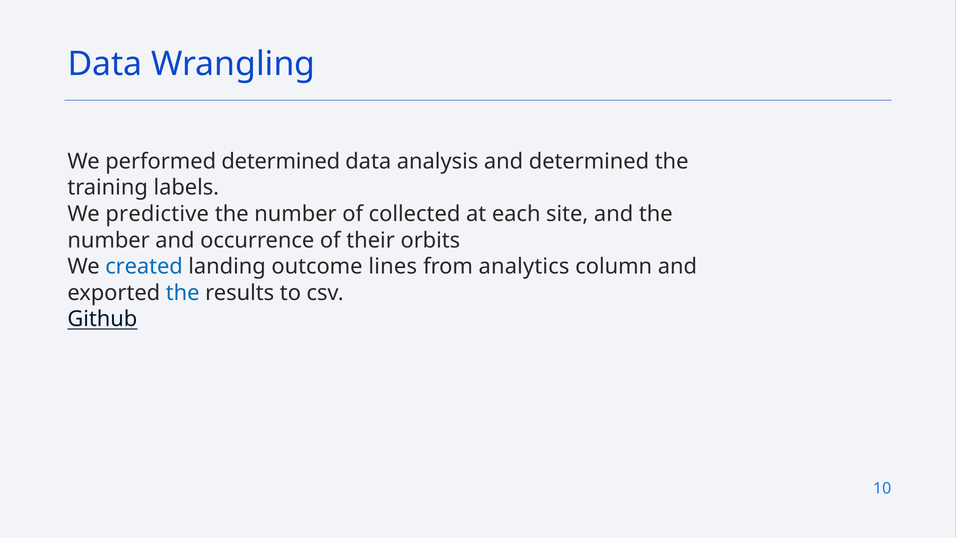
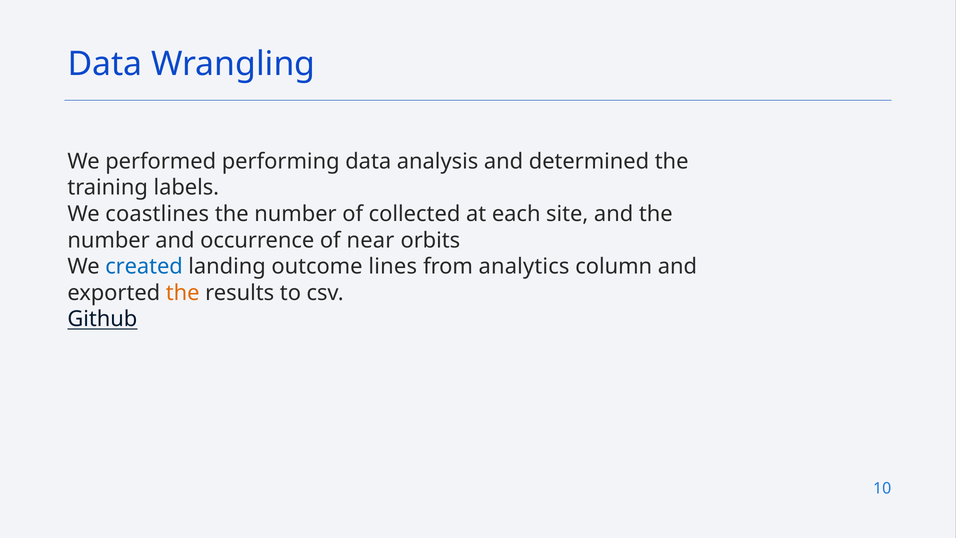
performed determined: determined -> performing
predictive: predictive -> coastlines
their: their -> near
the at (183, 293) colour: blue -> orange
